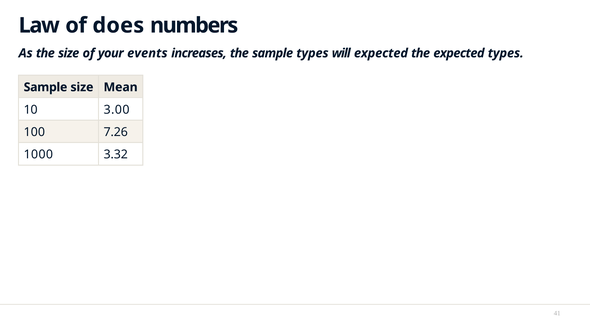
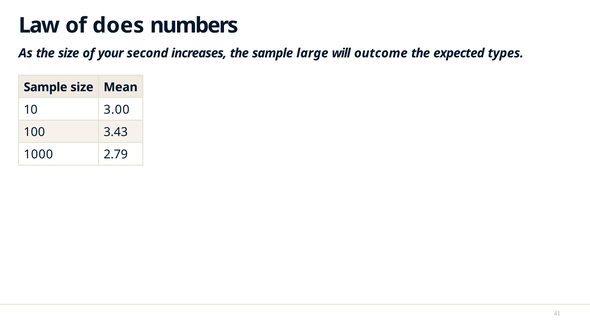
events: events -> second
sample types: types -> large
will expected: expected -> outcome
7.26: 7.26 -> 3.43
3.32: 3.32 -> 2.79
